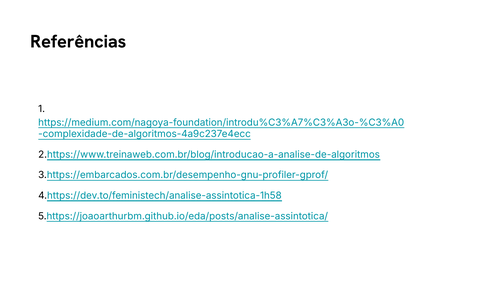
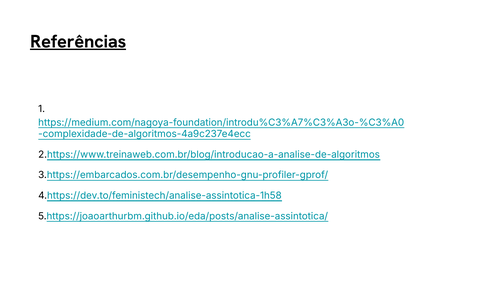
Referências underline: none -> present
